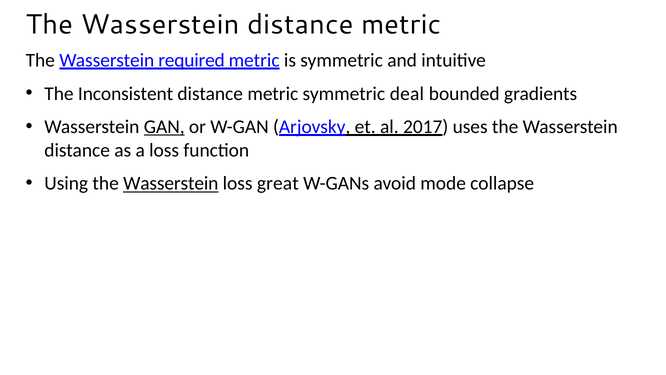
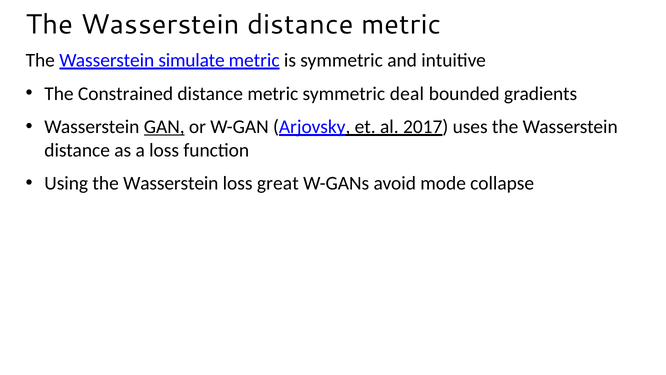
required: required -> simulate
Inconsistent: Inconsistent -> Constrained
Wasserstein at (171, 183) underline: present -> none
